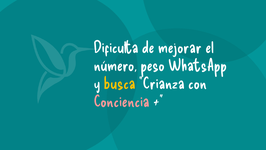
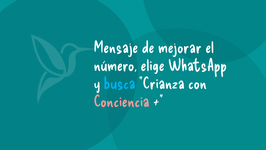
Dificulta: Dificulta -> Mensaje
peso: peso -> elige
busca colour: yellow -> light blue
